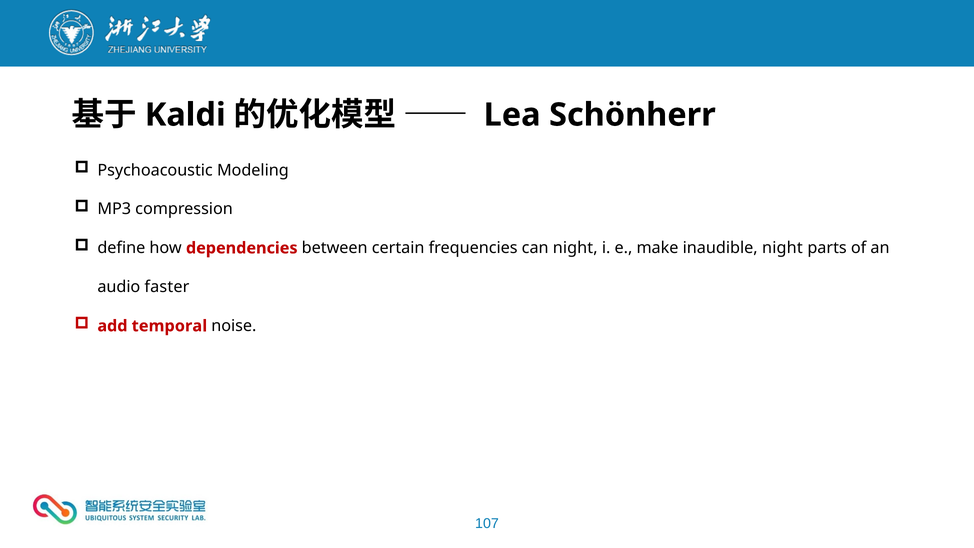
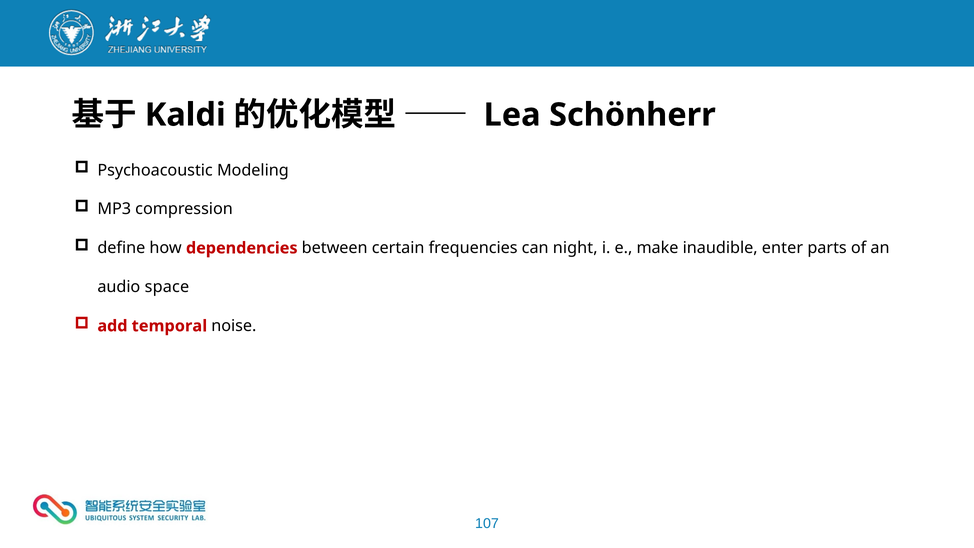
inaudible night: night -> enter
faster: faster -> space
